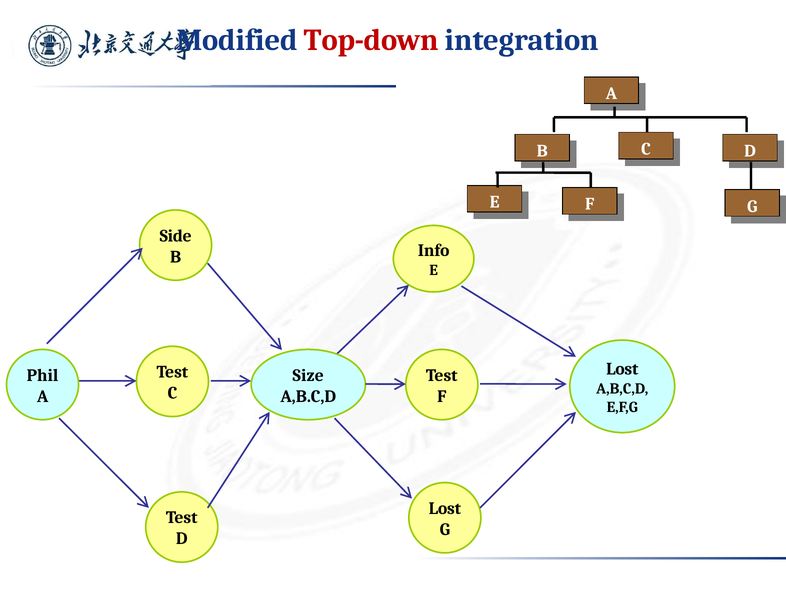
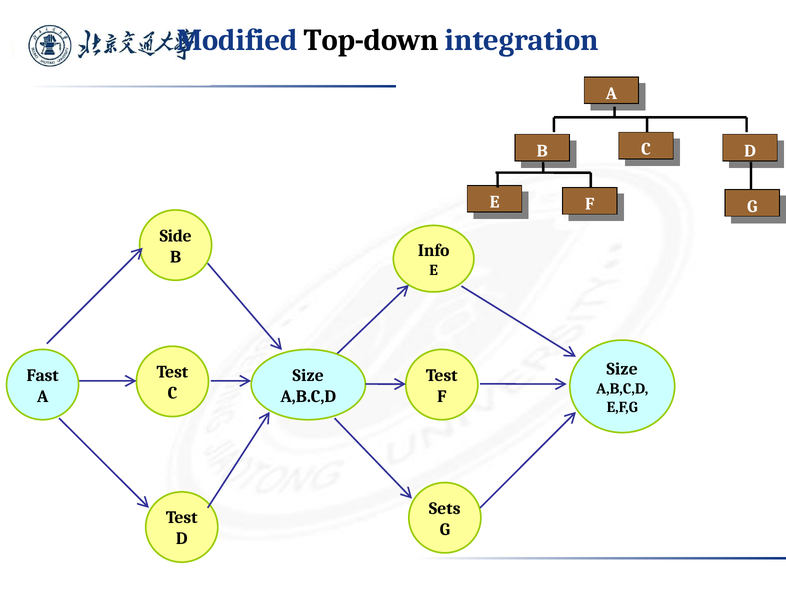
Top-down colour: red -> black
Lost at (622, 369): Lost -> Size
Phil: Phil -> Fast
Lost at (445, 508): Lost -> Sets
